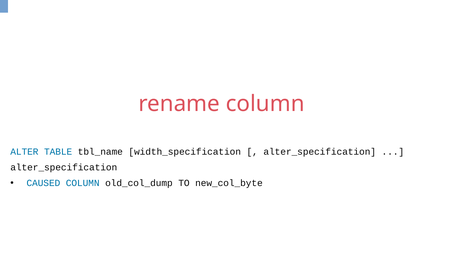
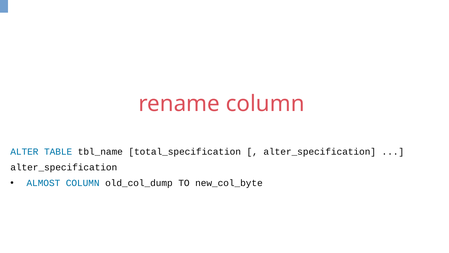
width_specification: width_specification -> total_specification
CAUSED: CAUSED -> ALMOST
